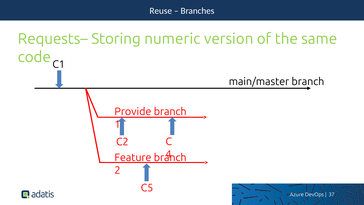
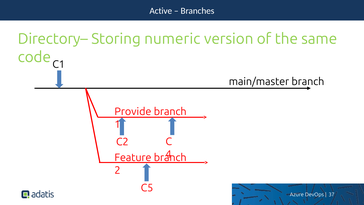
Reuse: Reuse -> Active
Requests–: Requests– -> Directory–
